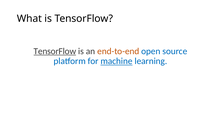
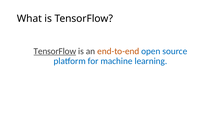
machine underline: present -> none
